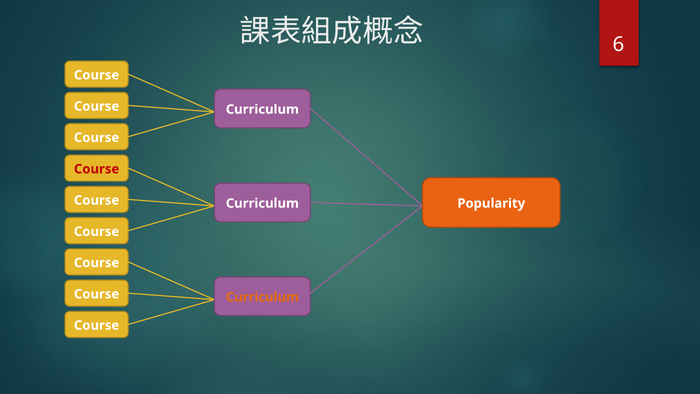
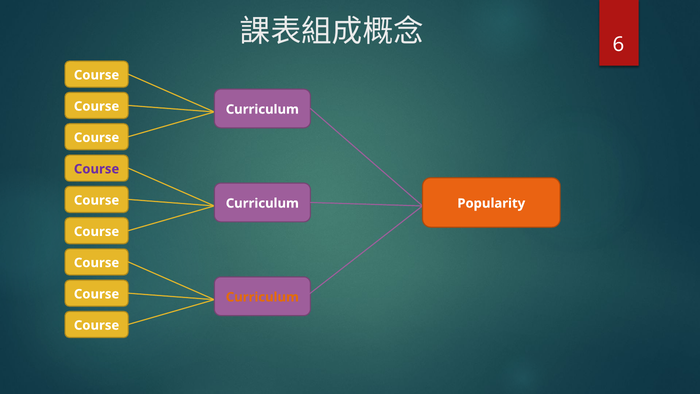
Course at (97, 169) colour: red -> purple
